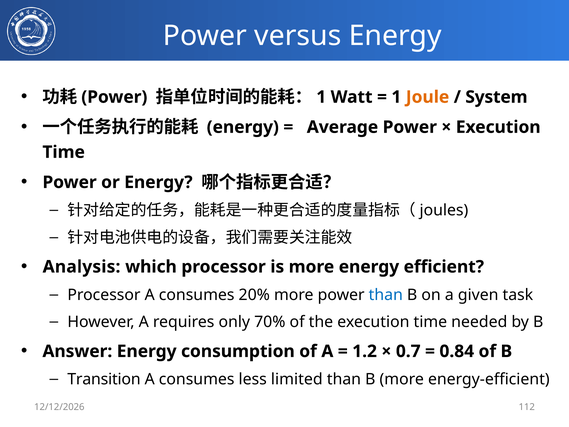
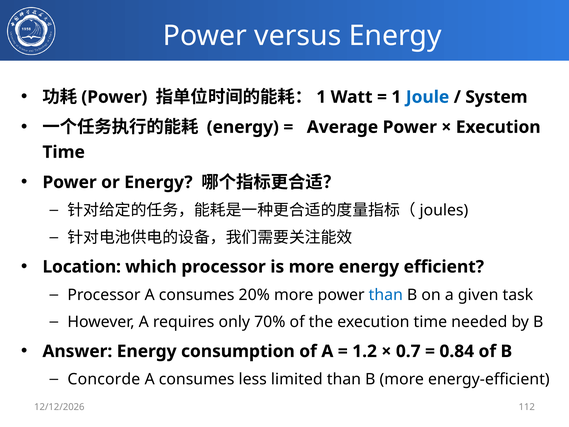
Joule colour: orange -> blue
Analysis: Analysis -> Location
Transition: Transition -> Concorde
